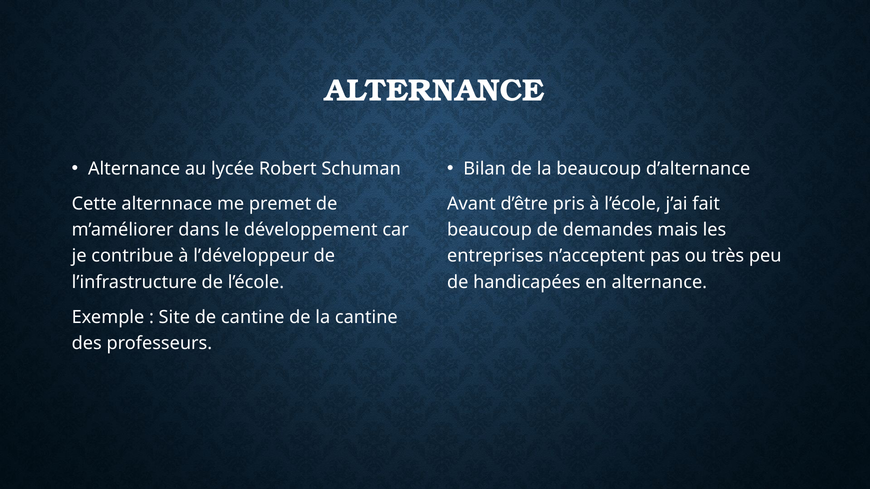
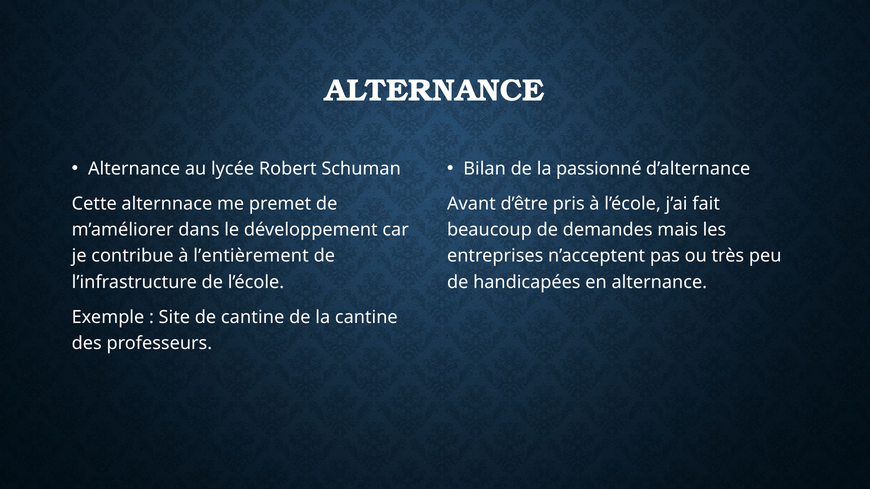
la beaucoup: beaucoup -> passionné
l’développeur: l’développeur -> l’entièrement
